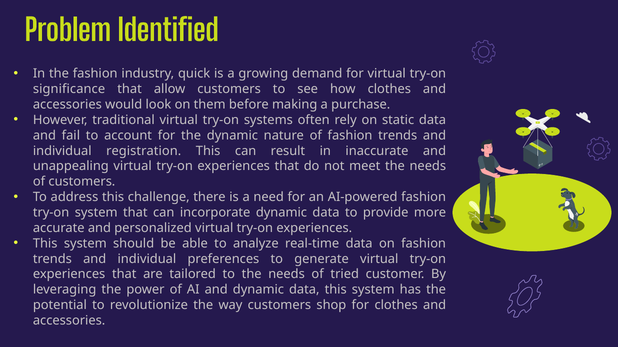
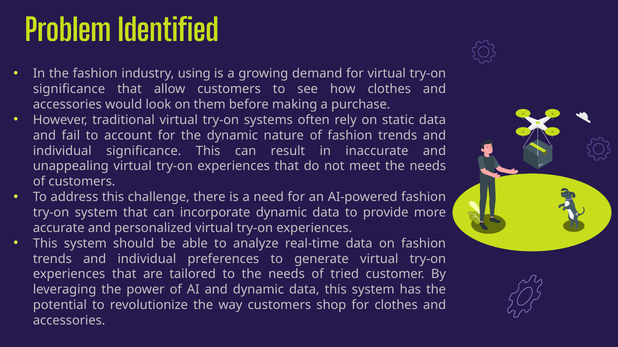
quick: quick -> using
individual registration: registration -> significance
